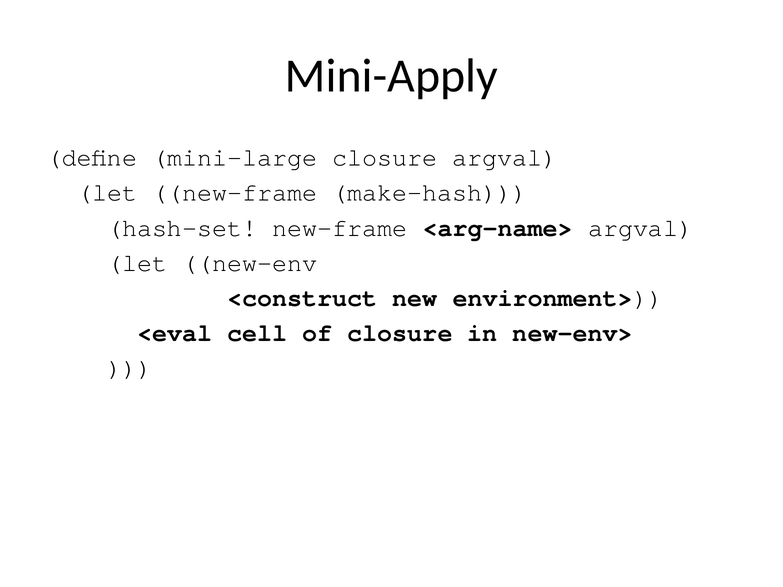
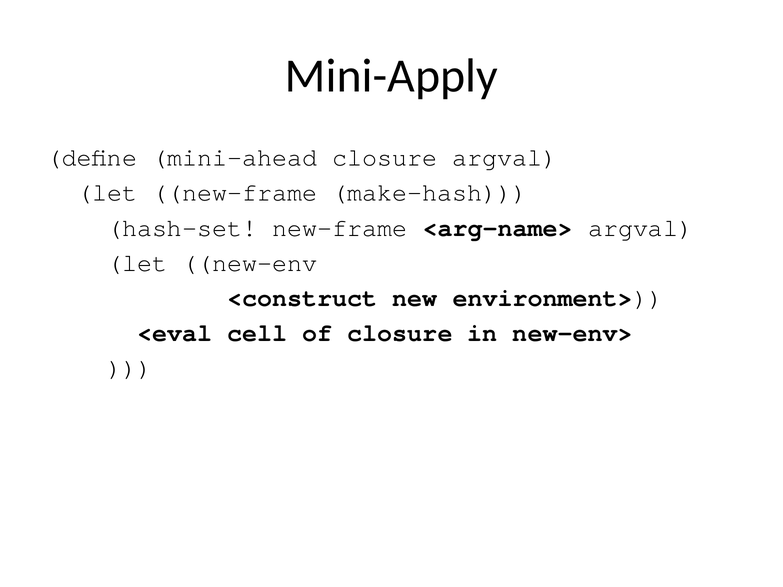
mini-large: mini-large -> mini-ahead
